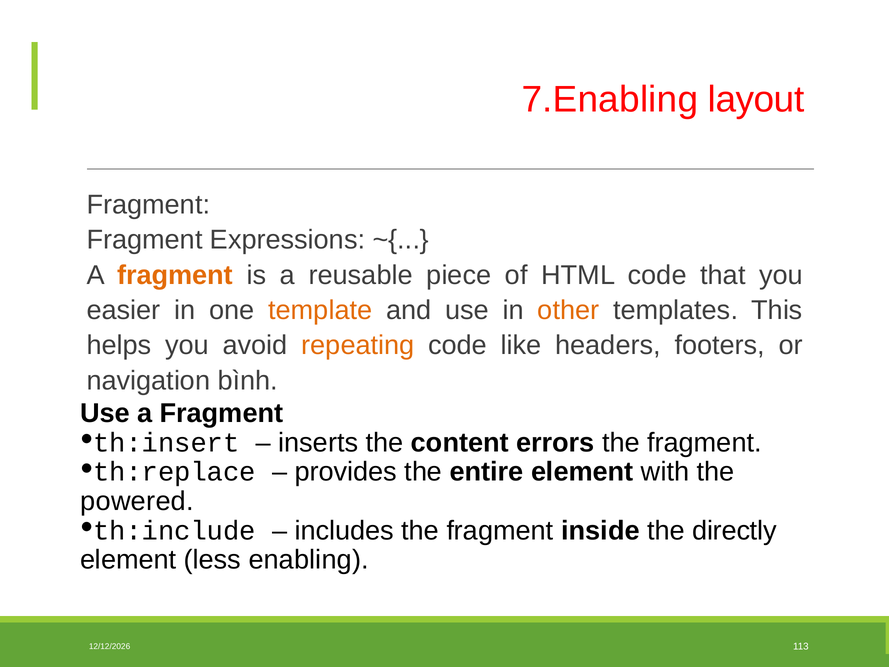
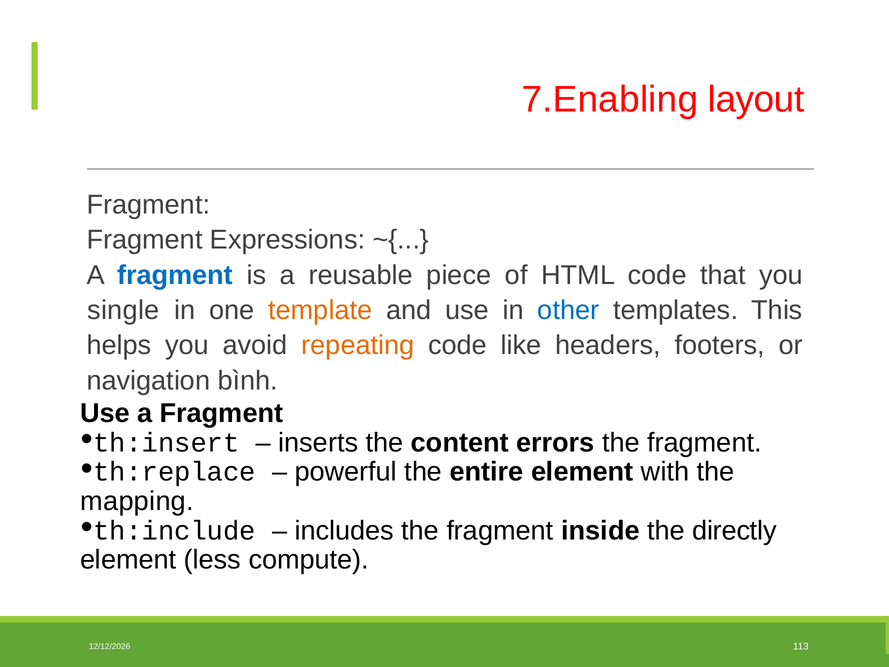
fragment at (175, 275) colour: orange -> blue
easier: easier -> single
other colour: orange -> blue
provides: provides -> powerful
powered: powered -> mapping
enabling: enabling -> compute
